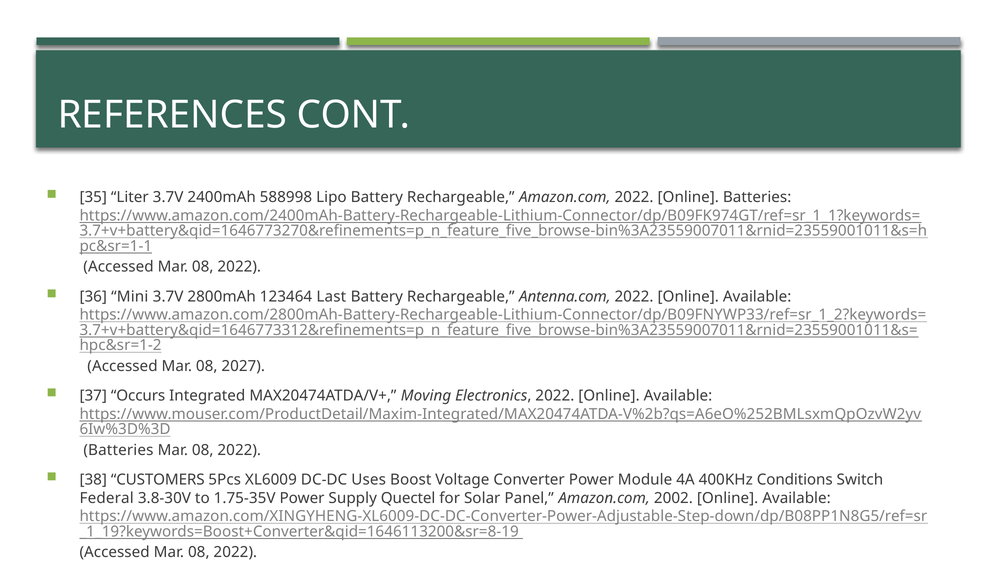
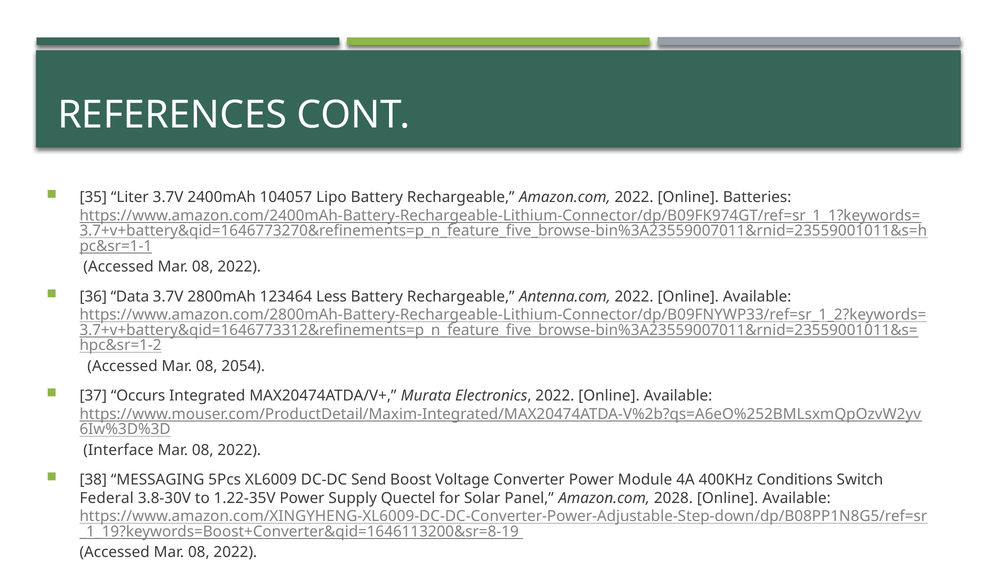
588998: 588998 -> 104057
Mini: Mini -> Data
Last: Last -> Less
2027: 2027 -> 2054
Moving: Moving -> Murata
Batteries at (118, 450): Batteries -> Interface
CUSTOMERS: CUSTOMERS -> MESSAGING
Uses: Uses -> Send
1.75-35V: 1.75-35V -> 1.22-35V
2002: 2002 -> 2028
